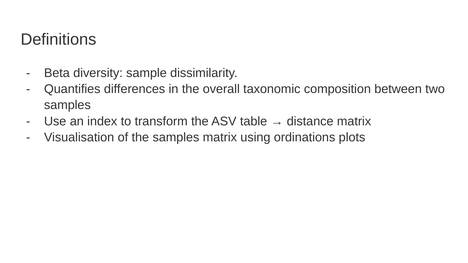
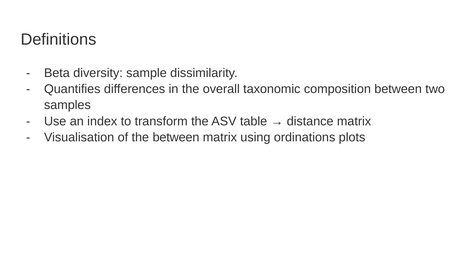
the samples: samples -> between
